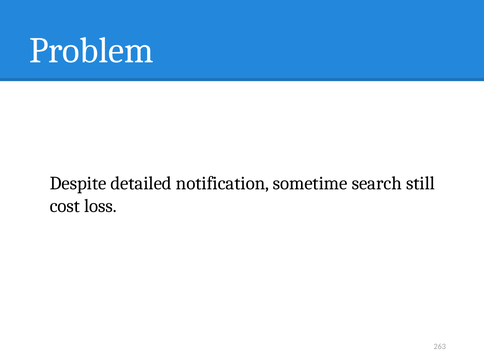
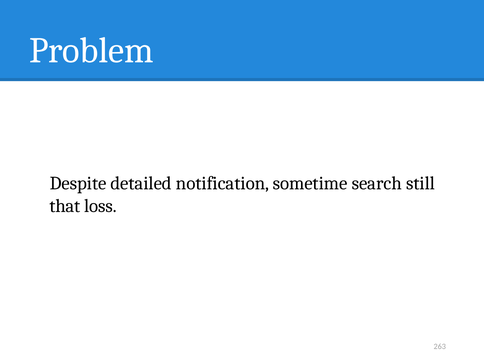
cost: cost -> that
